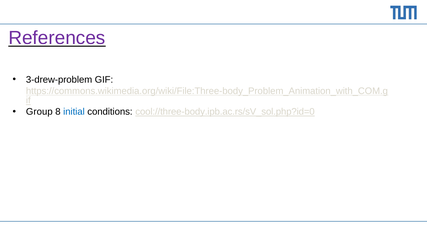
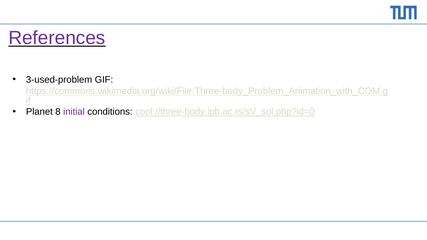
3-drew-problem: 3-drew-problem -> 3-used-problem
Group: Group -> Planet
initial colour: blue -> purple
